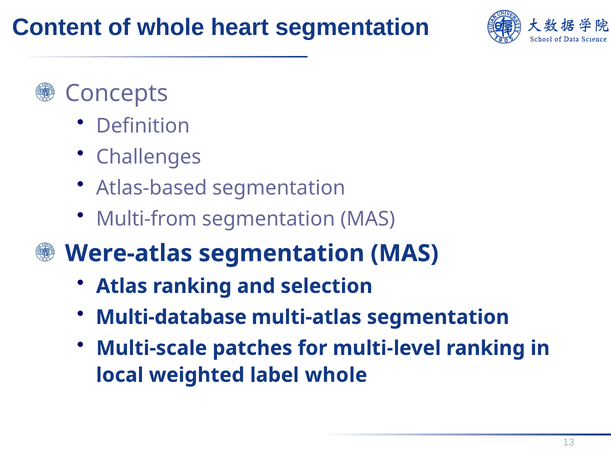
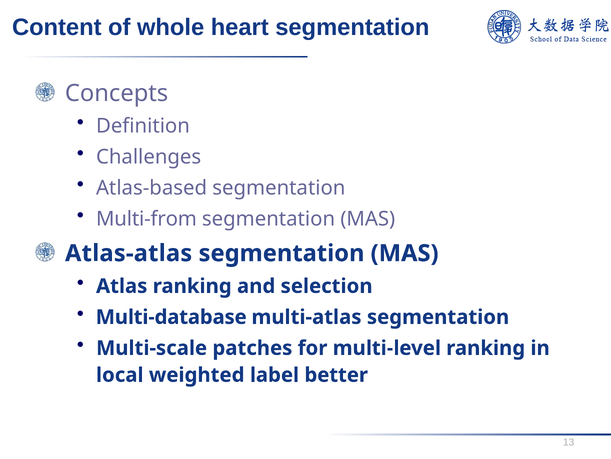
Were-atlas: Were-atlas -> Atlas-atlas
label whole: whole -> better
